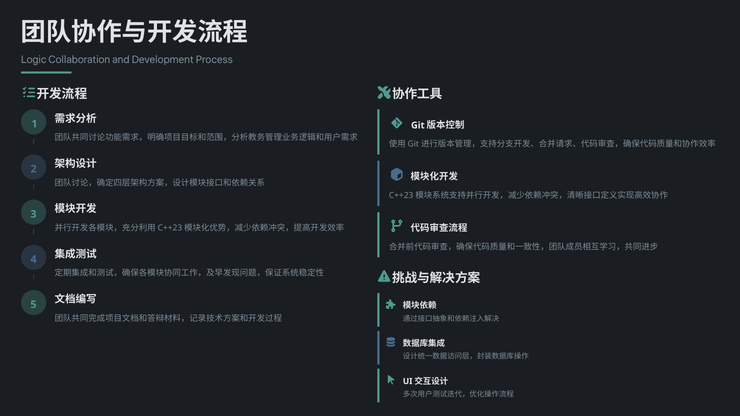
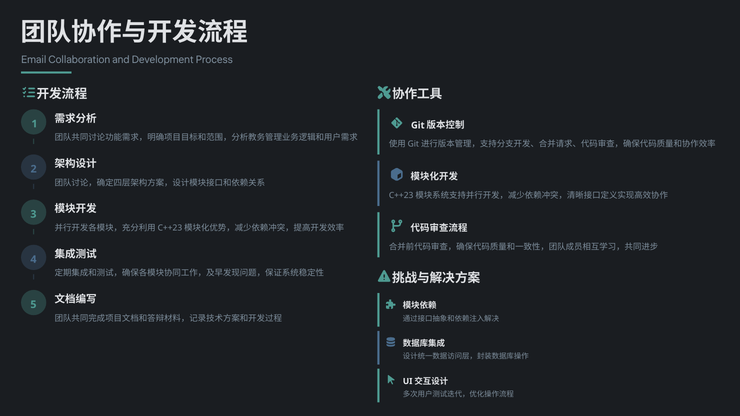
Logic: Logic -> Email
